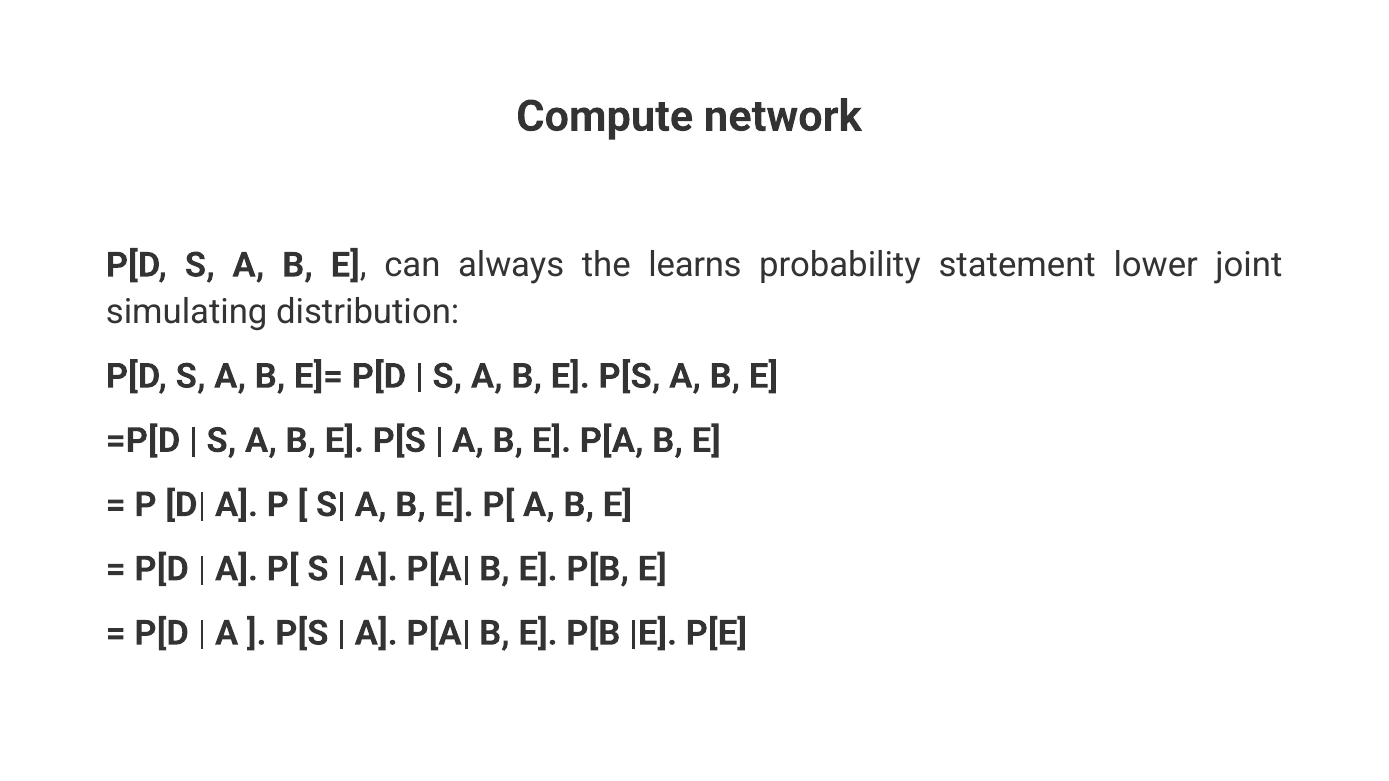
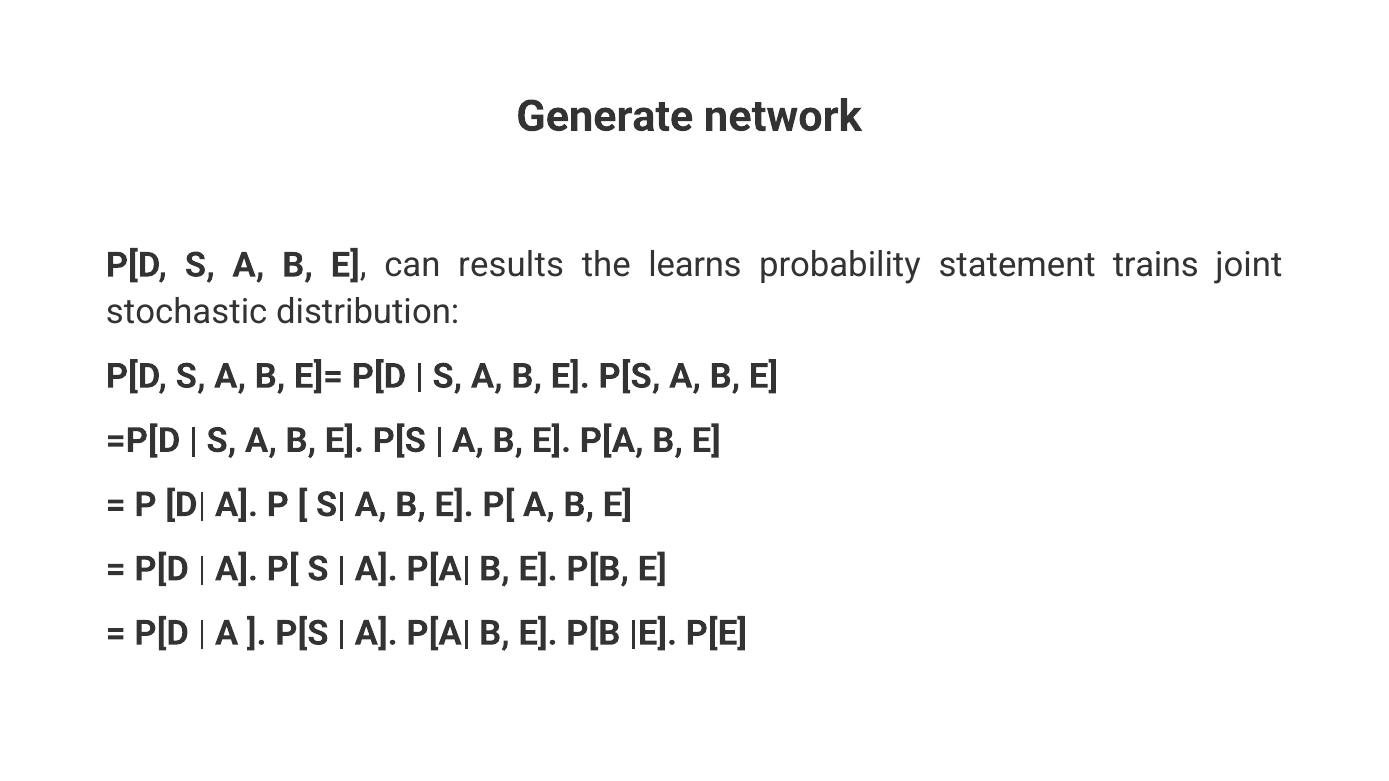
Compute: Compute -> Generate
always: always -> results
lower: lower -> trains
simulating: simulating -> stochastic
